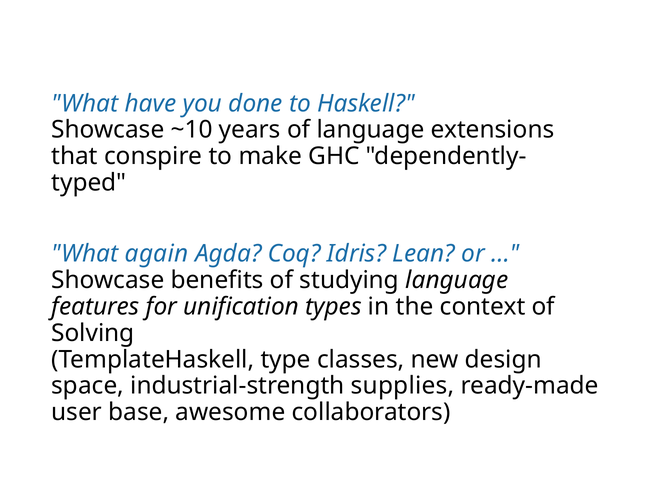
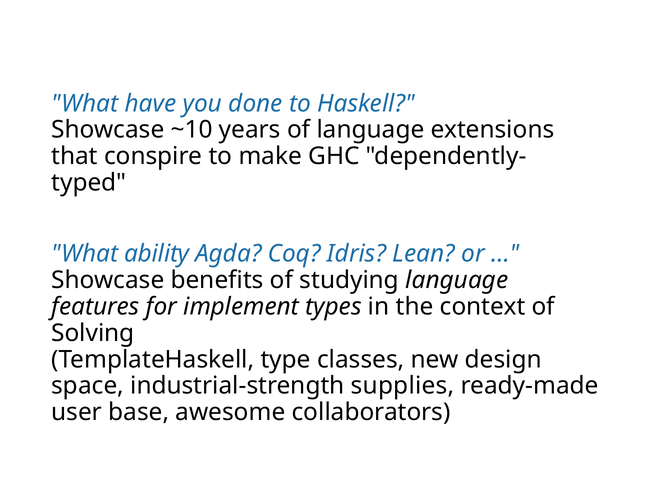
again: again -> ability
unification: unification -> implement
